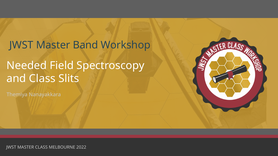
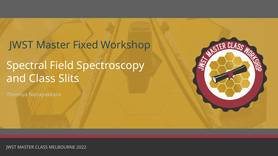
Band: Band -> Fixed
Needed: Needed -> Spectral
